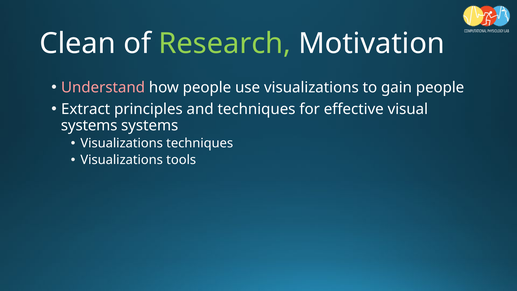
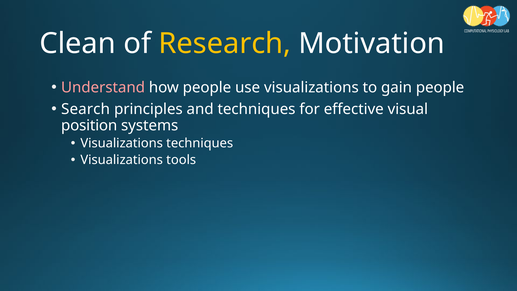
Research colour: light green -> yellow
Extract: Extract -> Search
systems at (89, 125): systems -> position
